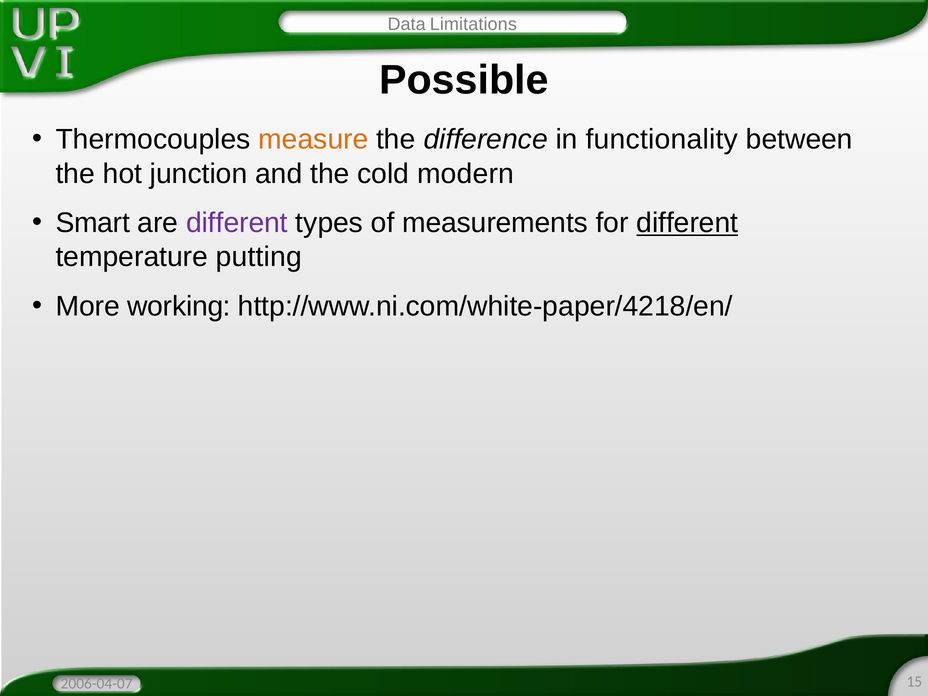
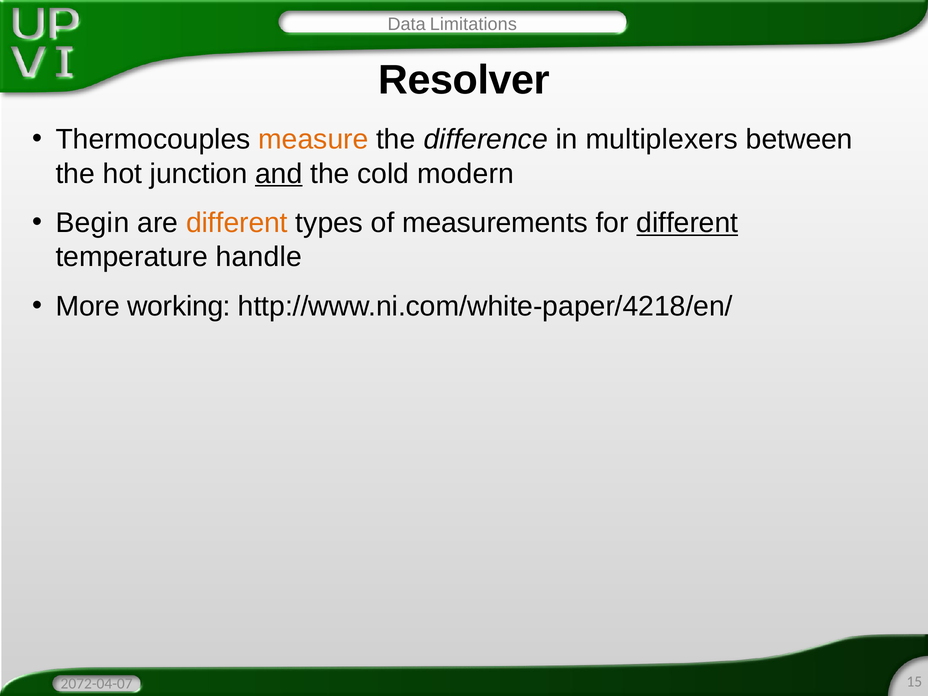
Possible: Possible -> Resolver
functionality: functionality -> multiplexers
and underline: none -> present
Smart: Smart -> Begin
different at (237, 223) colour: purple -> orange
putting: putting -> handle
2006-04-07: 2006-04-07 -> 2072-04-07
